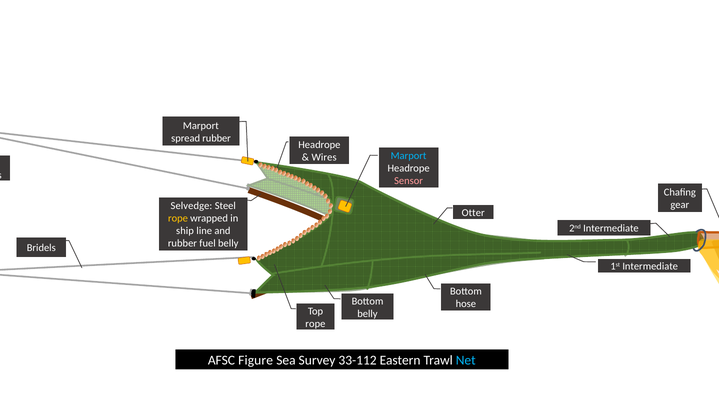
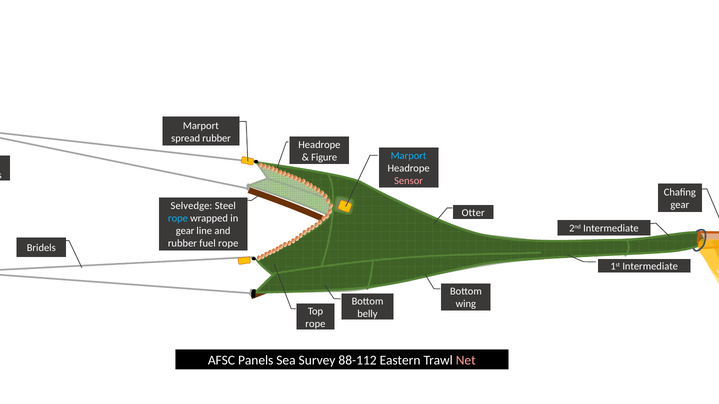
Wires: Wires -> Figure
rope at (178, 219) colour: yellow -> light blue
ship at (185, 231): ship -> gear
fuel belly: belly -> rope
hose: hose -> wing
Figure: Figure -> Panels
33-112: 33-112 -> 88-112
Net colour: light blue -> pink
